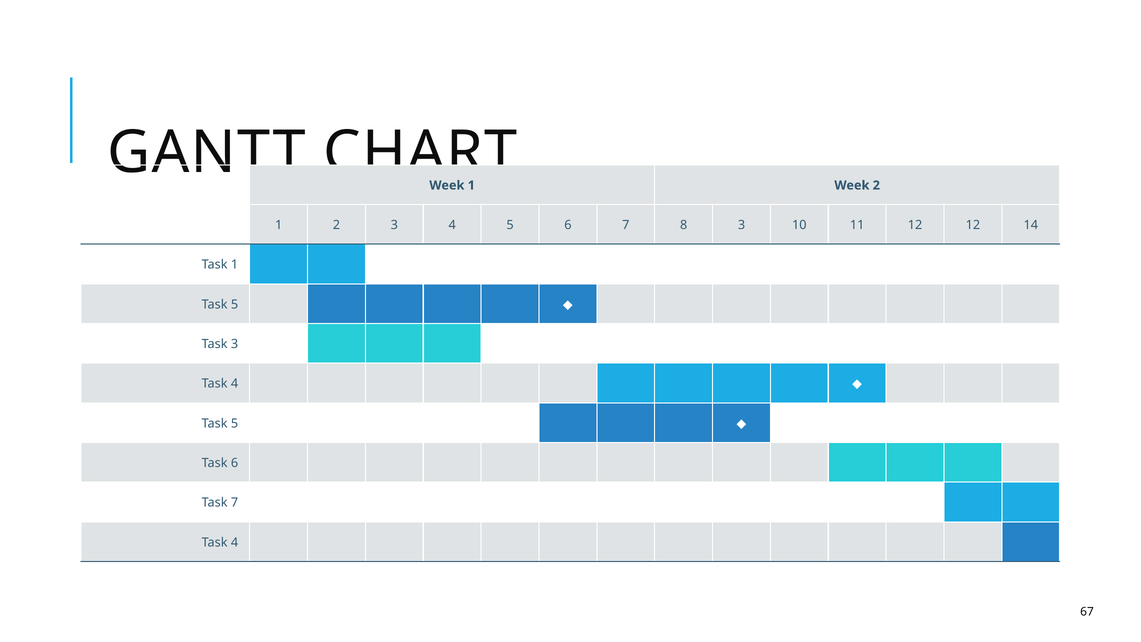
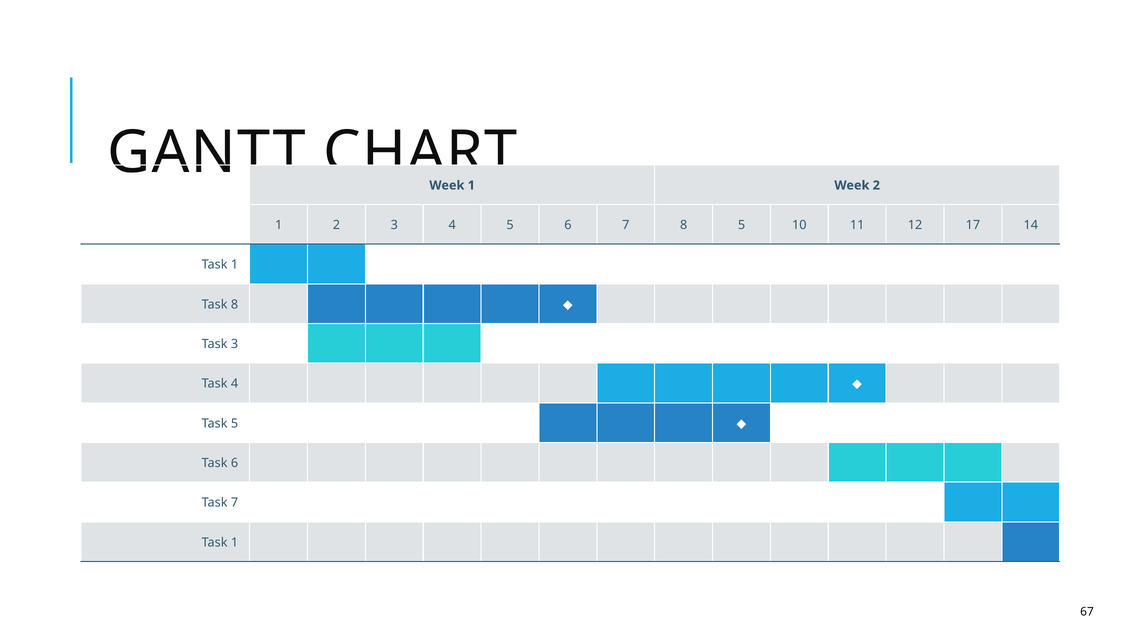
8 3: 3 -> 5
12 12: 12 -> 17
5 at (234, 304): 5 -> 8
4 at (234, 542): 4 -> 1
